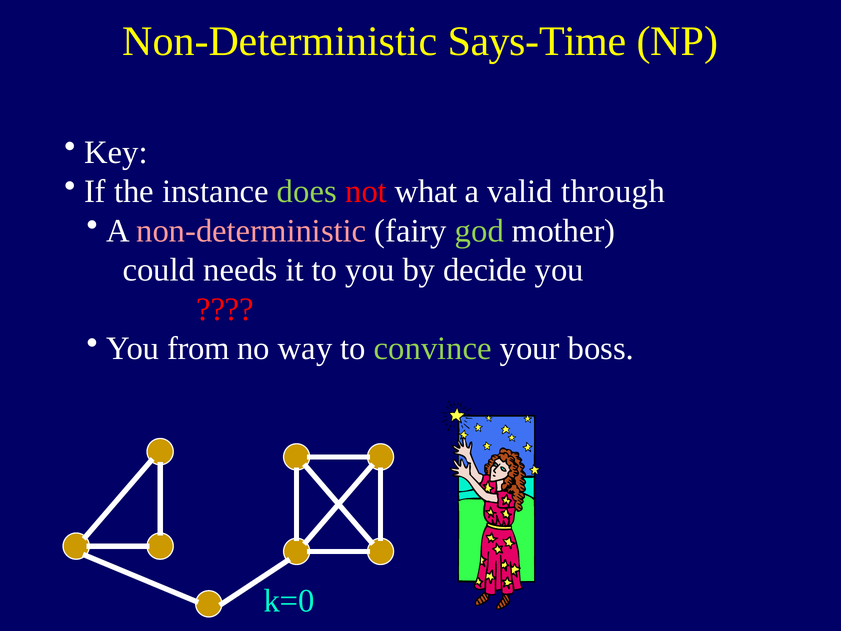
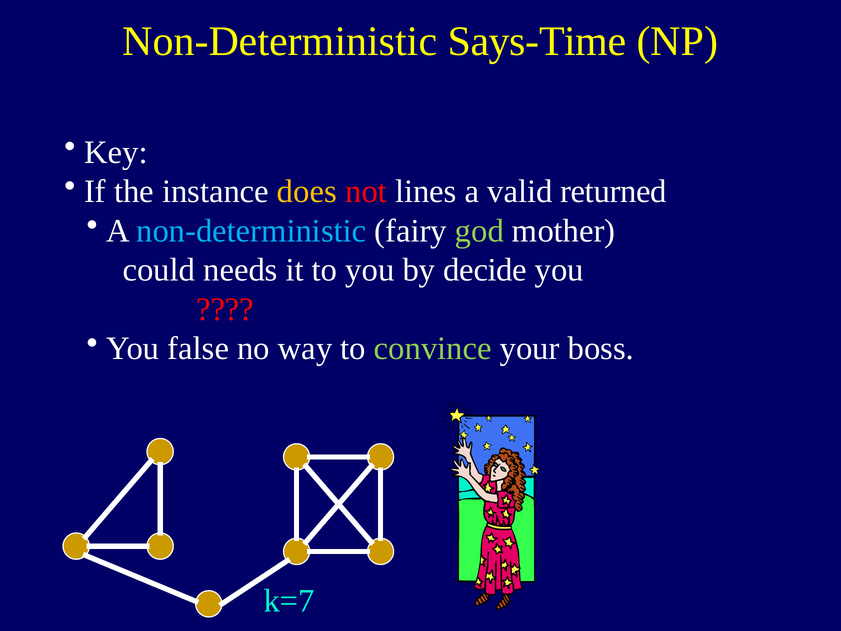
does colour: light green -> yellow
what: what -> lines
through: through -> returned
non-deterministic at (251, 231) colour: pink -> light blue
from: from -> false
k=0: k=0 -> k=7
